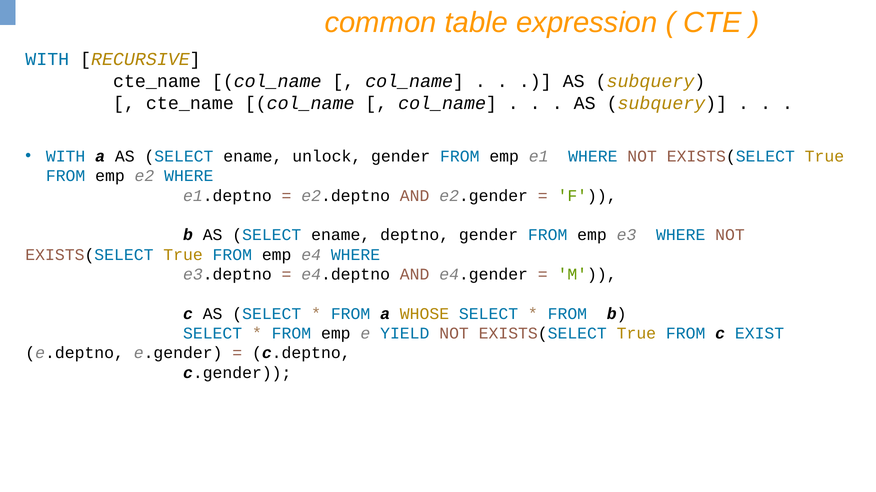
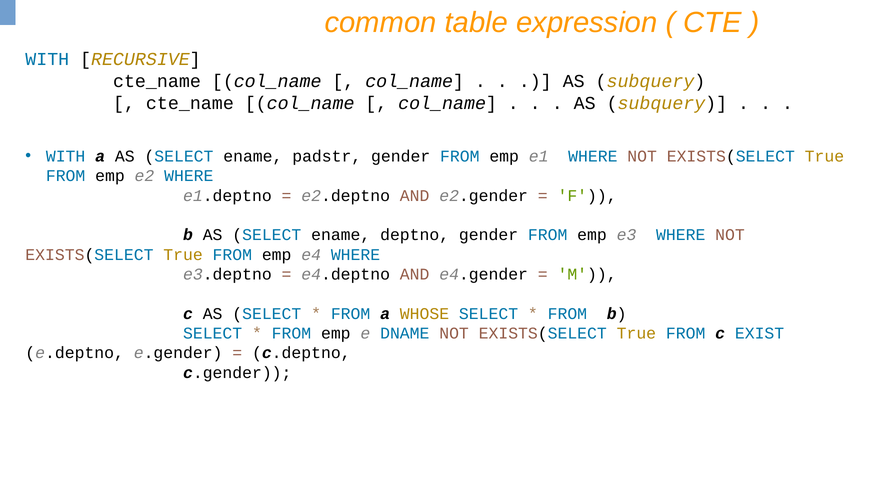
unlock: unlock -> padstr
YIELD: YIELD -> DNAME
